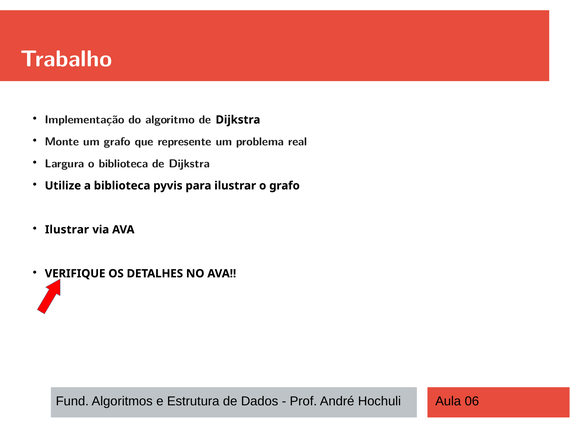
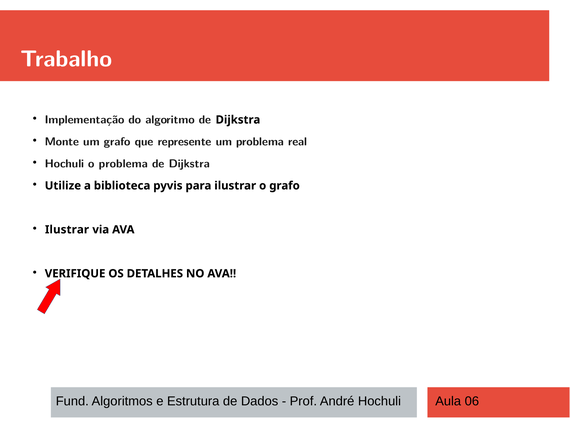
Largura at (64, 163): Largura -> Hochuli
o biblioteca: biblioteca -> problema
